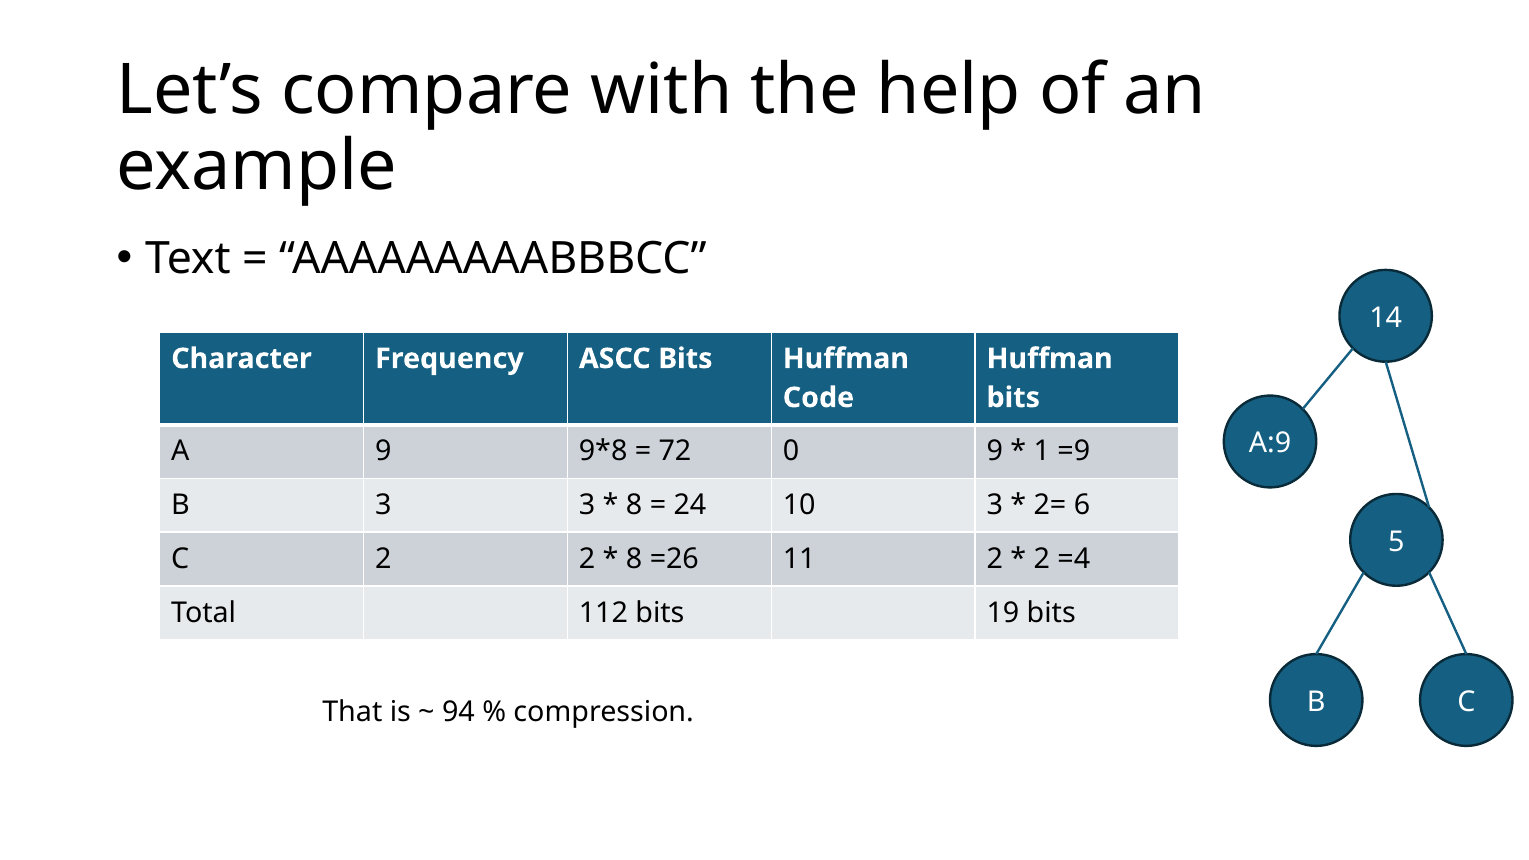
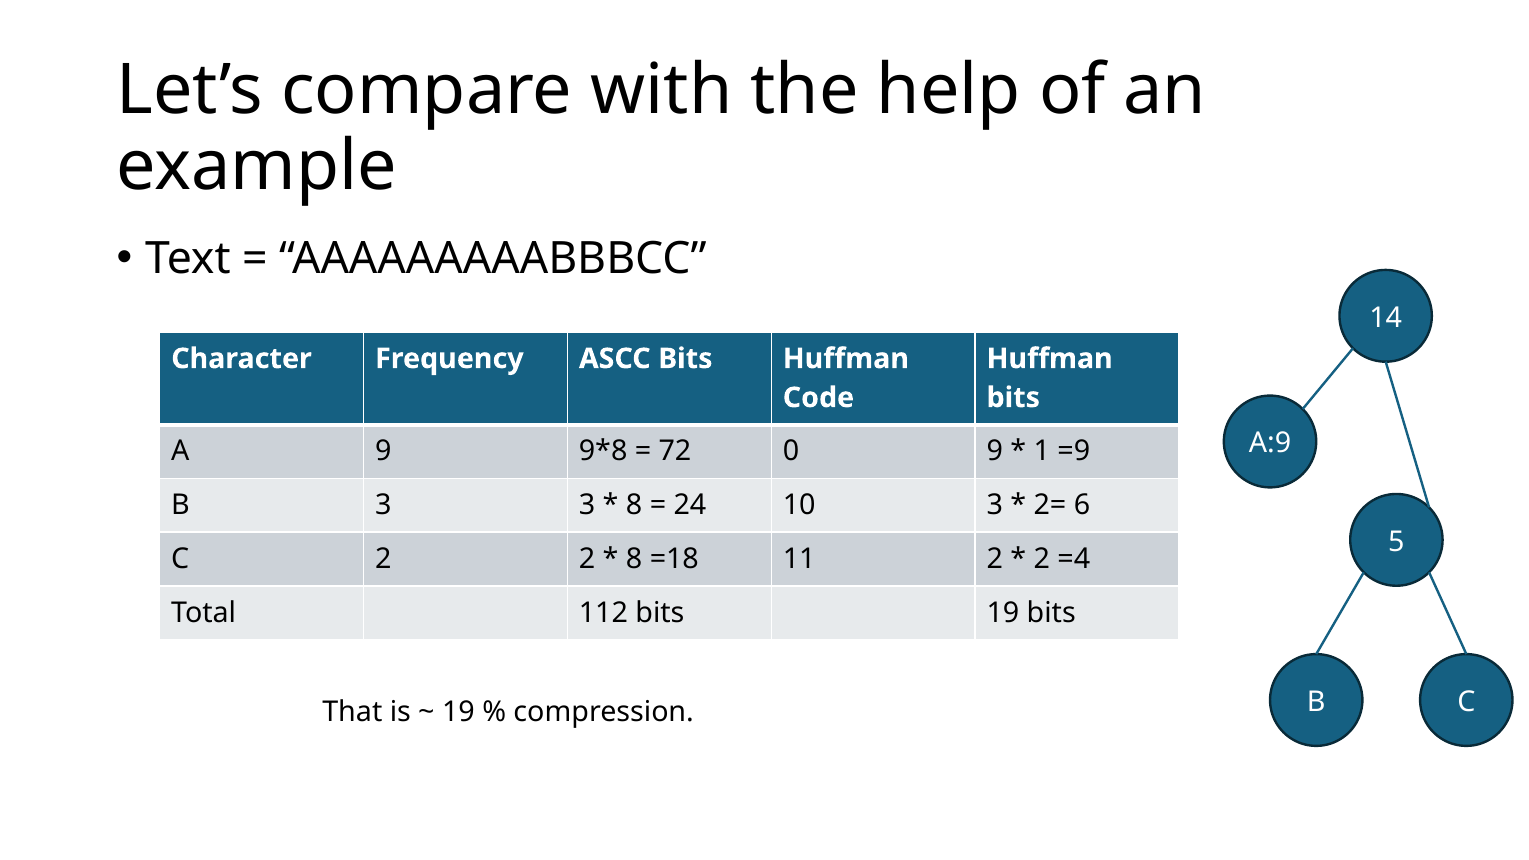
=26: =26 -> =18
94 at (458, 712): 94 -> 19
